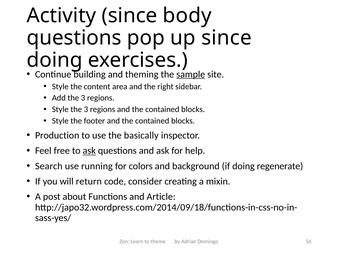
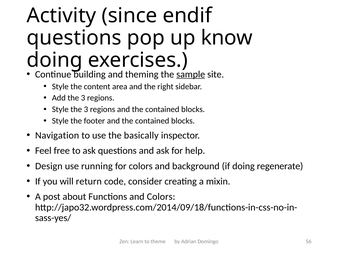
body: body -> endif
up since: since -> know
Production: Production -> Navigation
ask at (89, 151) underline: present -> none
Search: Search -> Design
and Article: Article -> Colors
